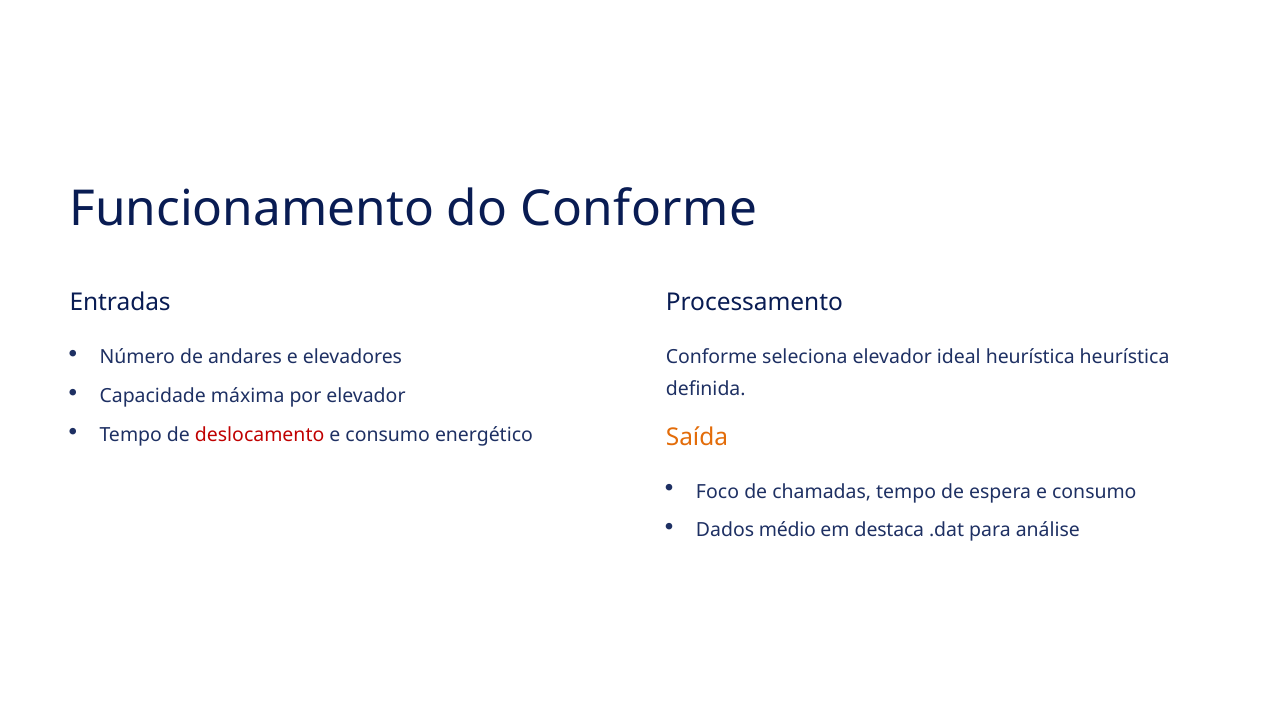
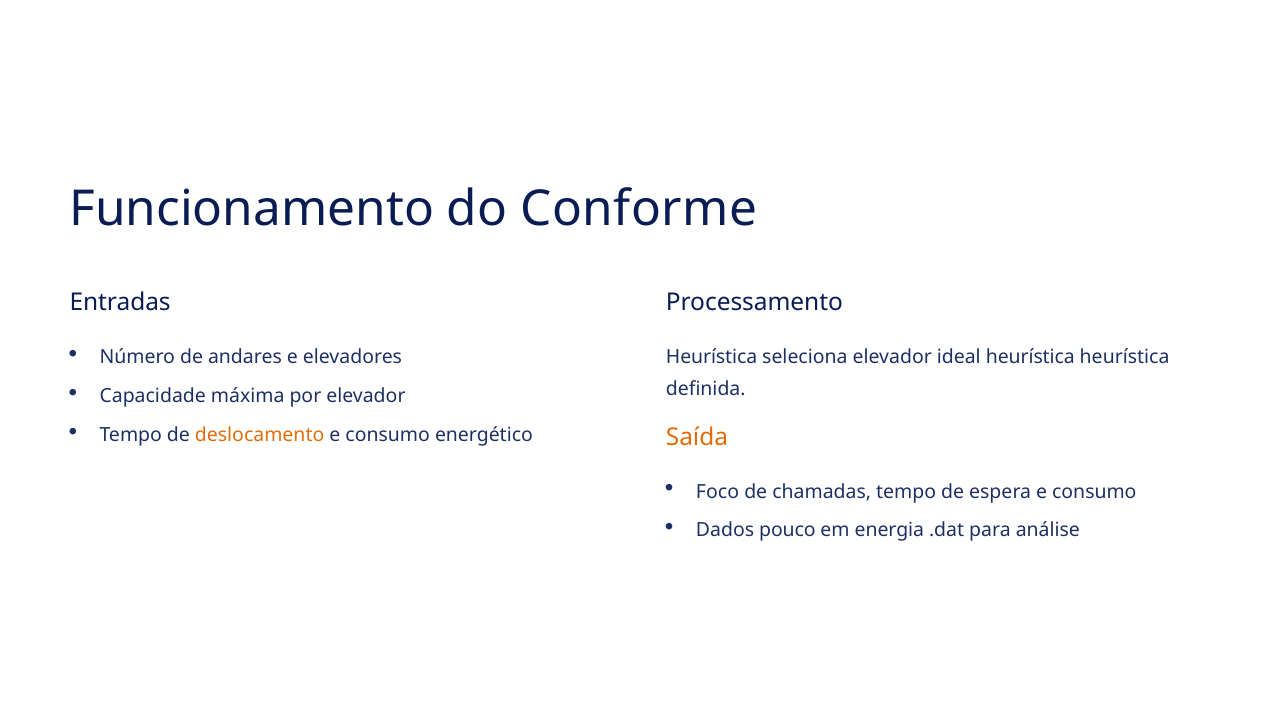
Conforme at (712, 357): Conforme -> Heurística
deslocamento colour: red -> orange
médio: médio -> pouco
destaca: destaca -> energia
